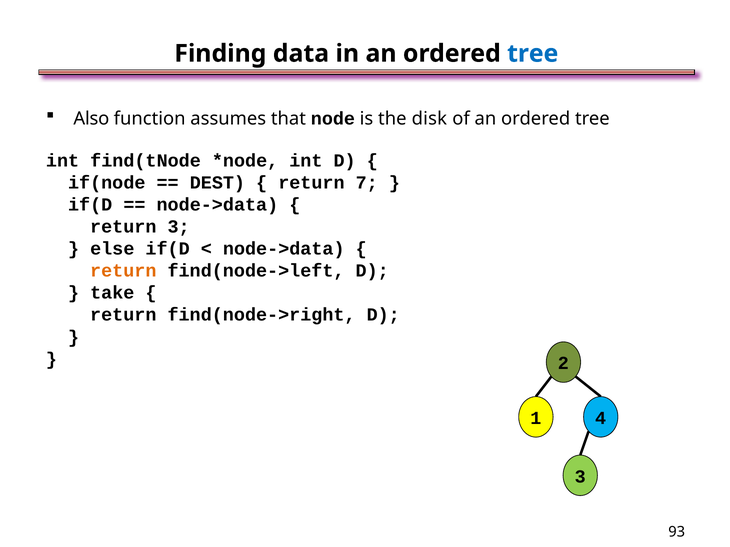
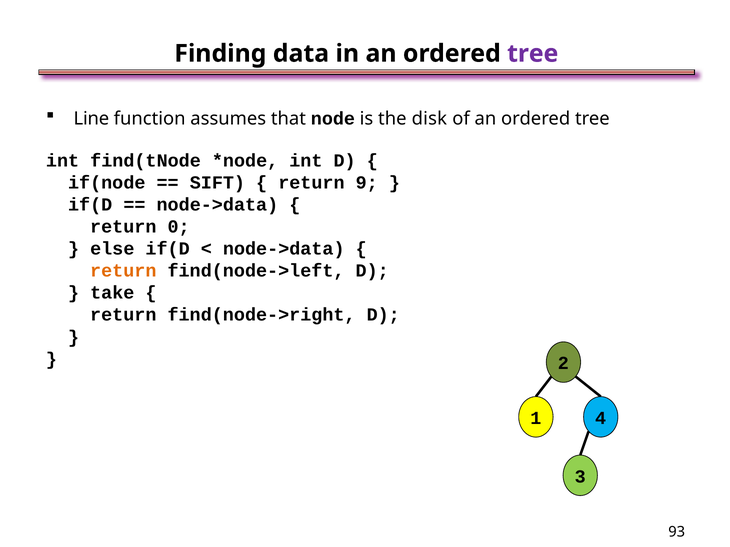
tree at (533, 54) colour: blue -> purple
Also: Also -> Line
DEST: DEST -> SIFT
7: 7 -> 9
return 3: 3 -> 0
